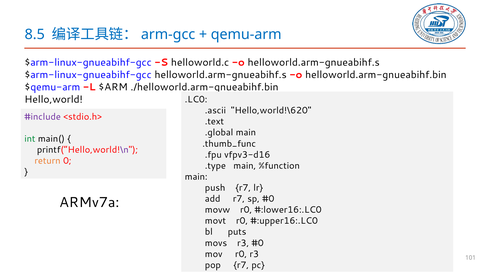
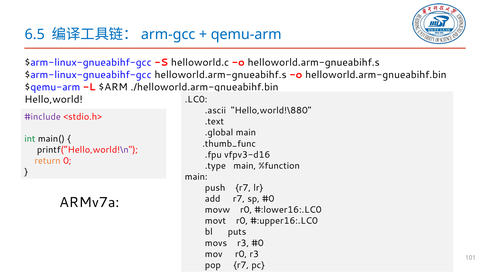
8.5: 8.5 -> 6.5
Hello,world!\620: Hello,world!\620 -> Hello,world!\880
